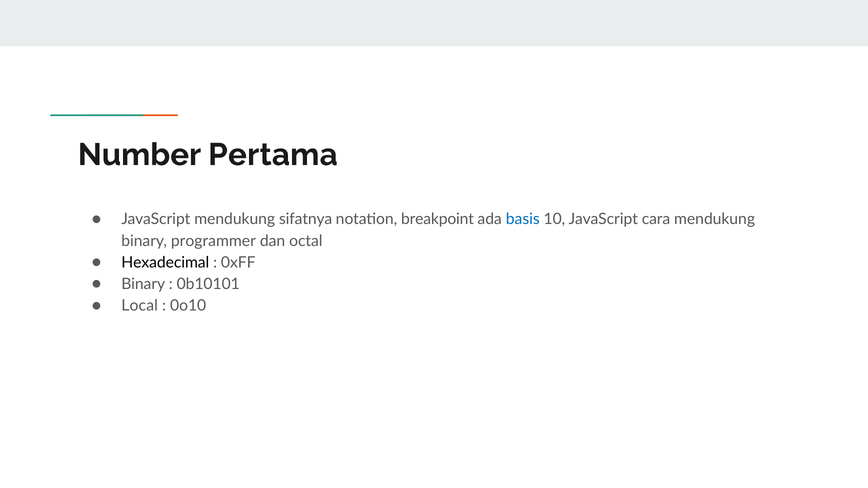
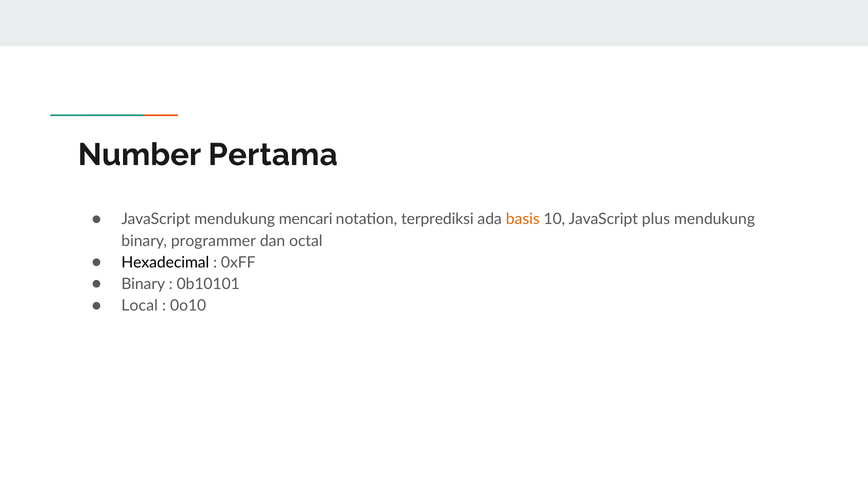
sifatnya: sifatnya -> mencari
breakpoint: breakpoint -> terprediksi
basis colour: blue -> orange
cara: cara -> plus
